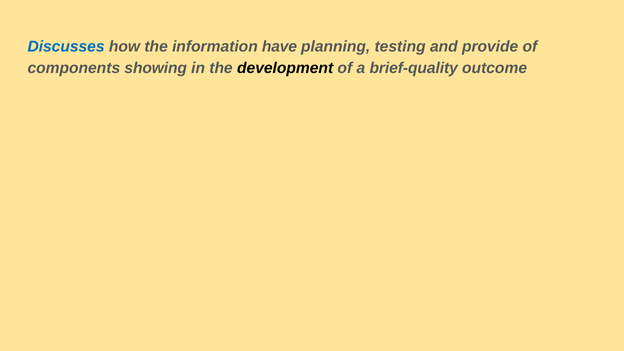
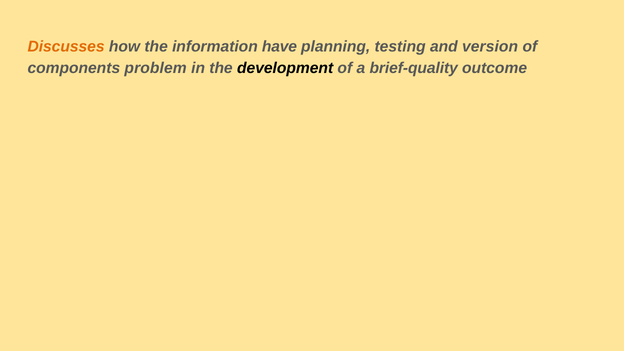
Discusses colour: blue -> orange
provide: provide -> version
showing: showing -> problem
